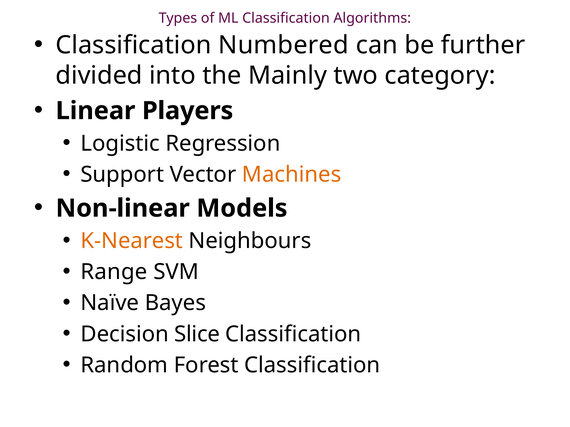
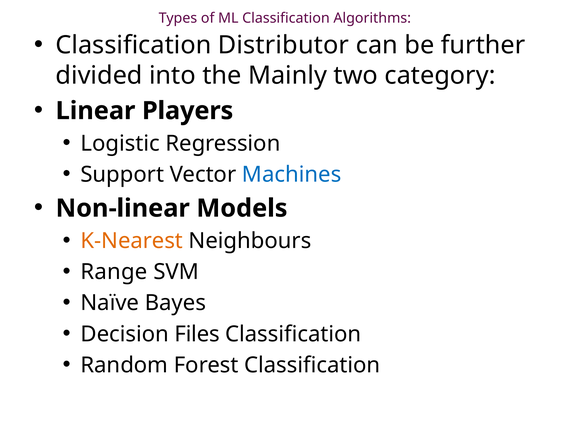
Numbered: Numbered -> Distributor
Machines colour: orange -> blue
Slice: Slice -> Files
